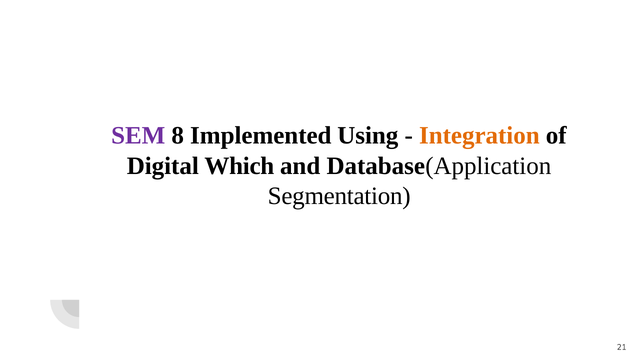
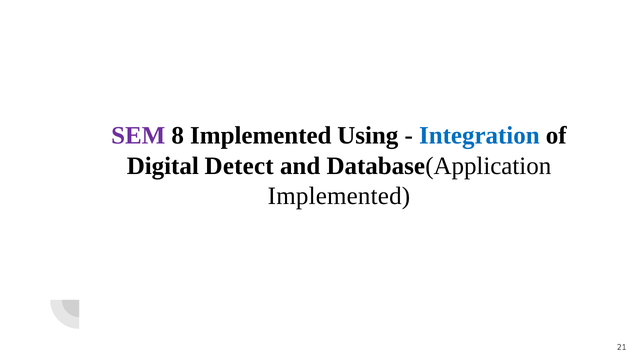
Integration colour: orange -> blue
Which: Which -> Detect
Segmentation at (339, 196): Segmentation -> Implemented
